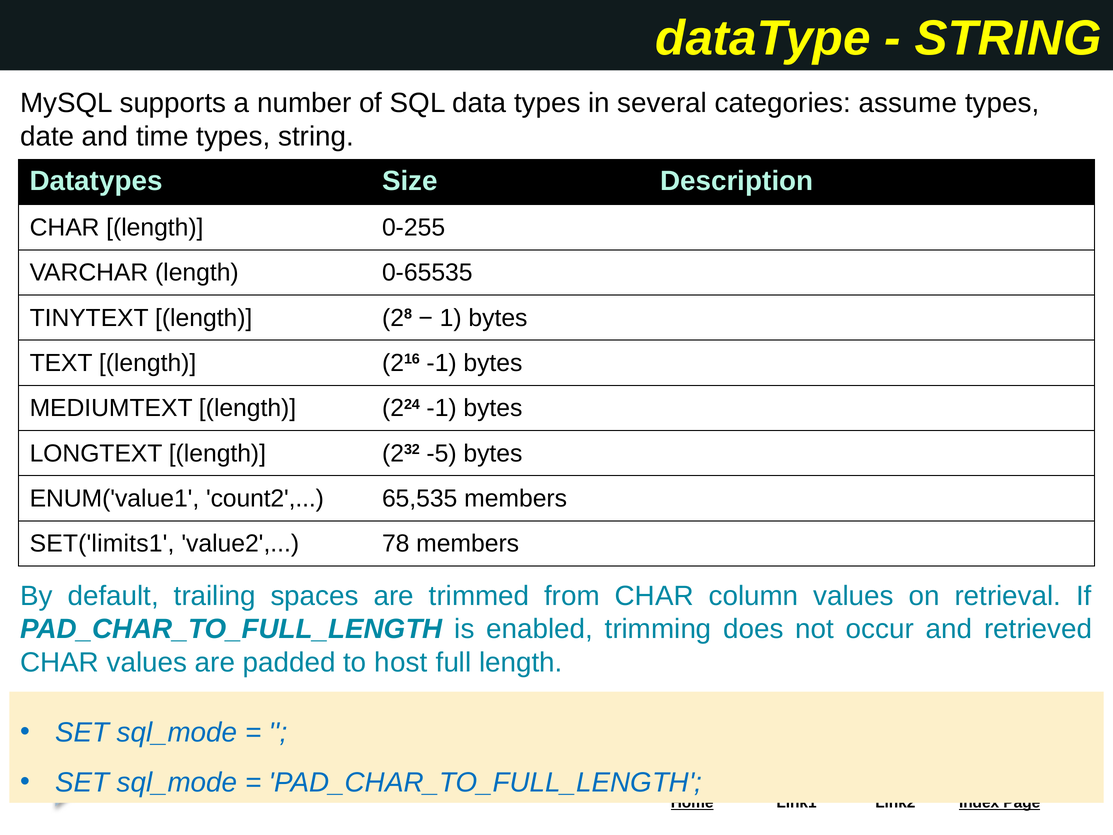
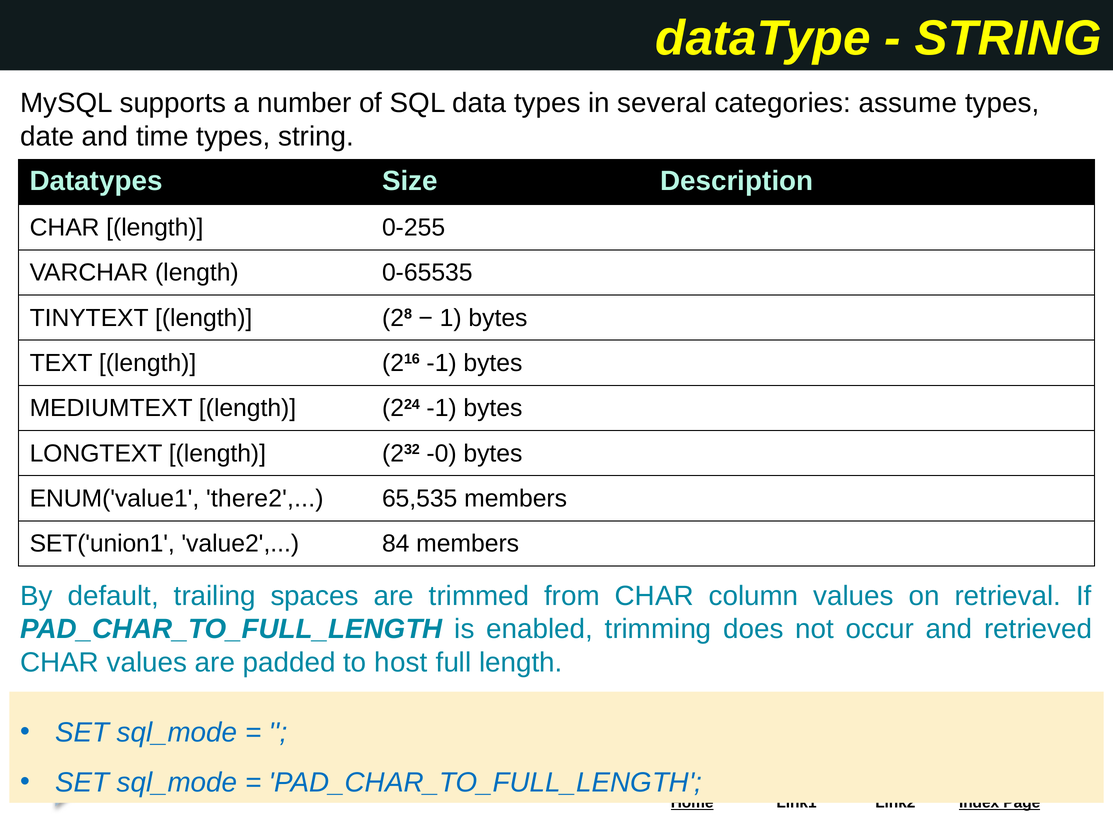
-5: -5 -> -0
count2: count2 -> there2
SET('limits1: SET('limits1 -> SET('union1
78: 78 -> 84
